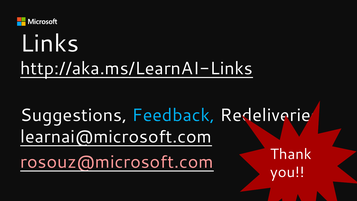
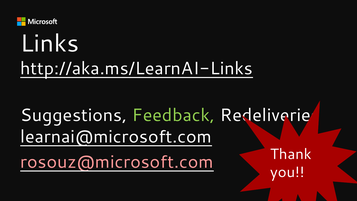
Feedback colour: light blue -> light green
